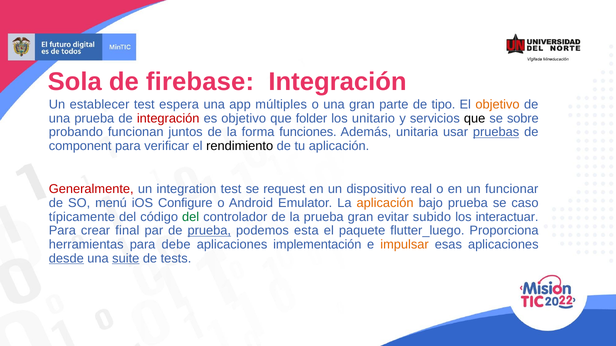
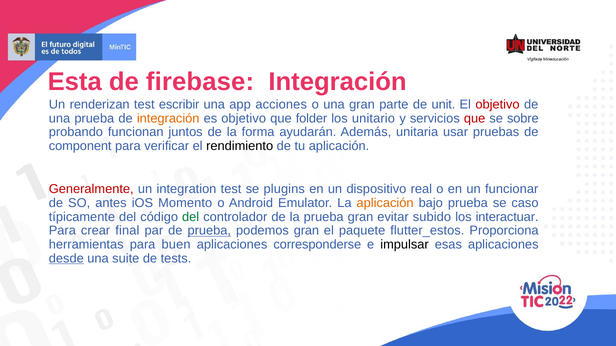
Sola: Sola -> Esta
establecer: establecer -> renderizan
espera: espera -> escribir
múltiples: múltiples -> acciones
tipo: tipo -> unit
objetivo at (498, 105) colour: orange -> red
integración at (168, 118) colour: red -> orange
que at (475, 118) colour: black -> red
funciones: funciones -> ayudarán
pruebas underline: present -> none
request: request -> plugins
menú: menú -> antes
Configure: Configure -> Momento
podemos esta: esta -> gran
flutter_luego: flutter_luego -> flutter_estos
debe: debe -> buen
implementación: implementación -> corresponderse
impulsar colour: orange -> black
suite underline: present -> none
